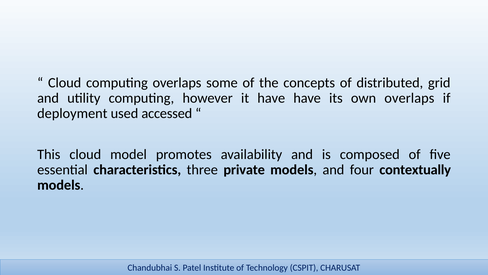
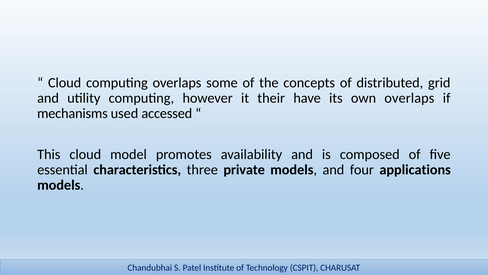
it have: have -> their
deployment: deployment -> mechanisms
contextually: contextually -> applications
